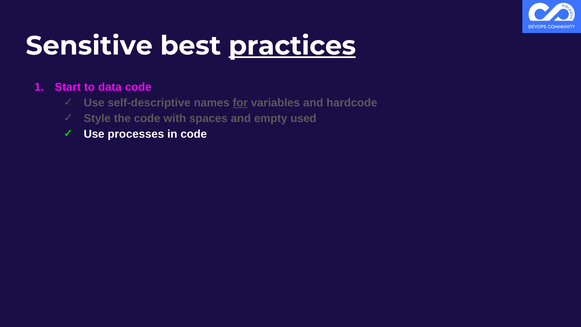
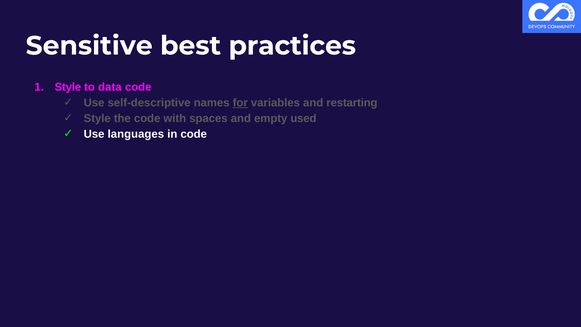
practices underline: present -> none
Start at (68, 87): Start -> Style
hardcode: hardcode -> restarting
processes: processes -> languages
